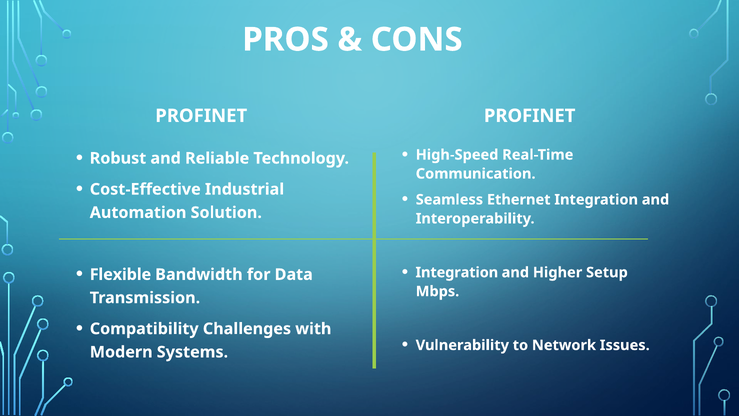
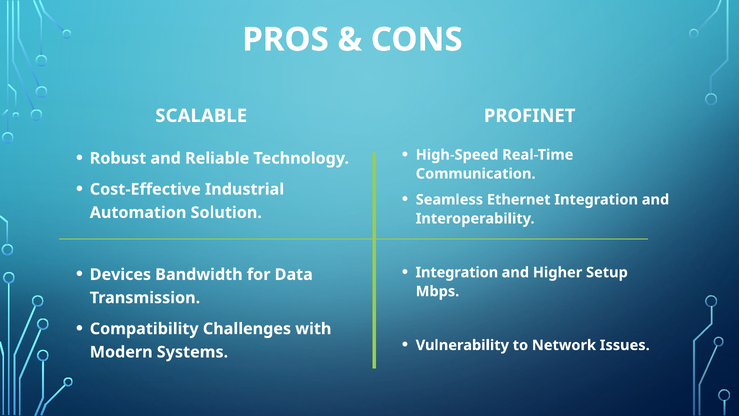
PROFINET at (201, 116): PROFINET -> SCALABLE
Flexible: Flexible -> Devices
